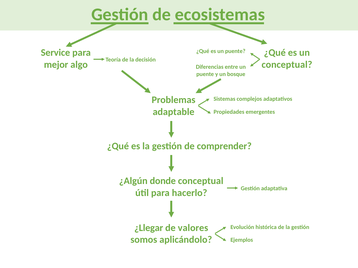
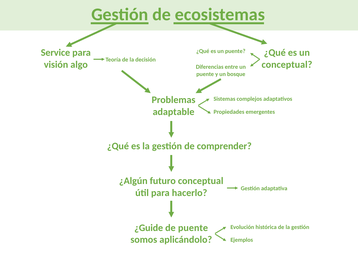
mejor: mejor -> visión
donde: donde -> futuro
¿Llegar: ¿Llegar -> ¿Guide
de valores: valores -> puente
